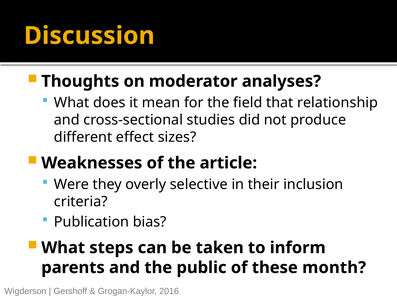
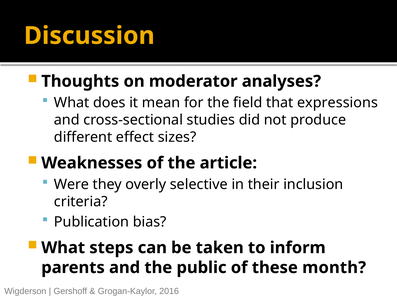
relationship: relationship -> expressions
